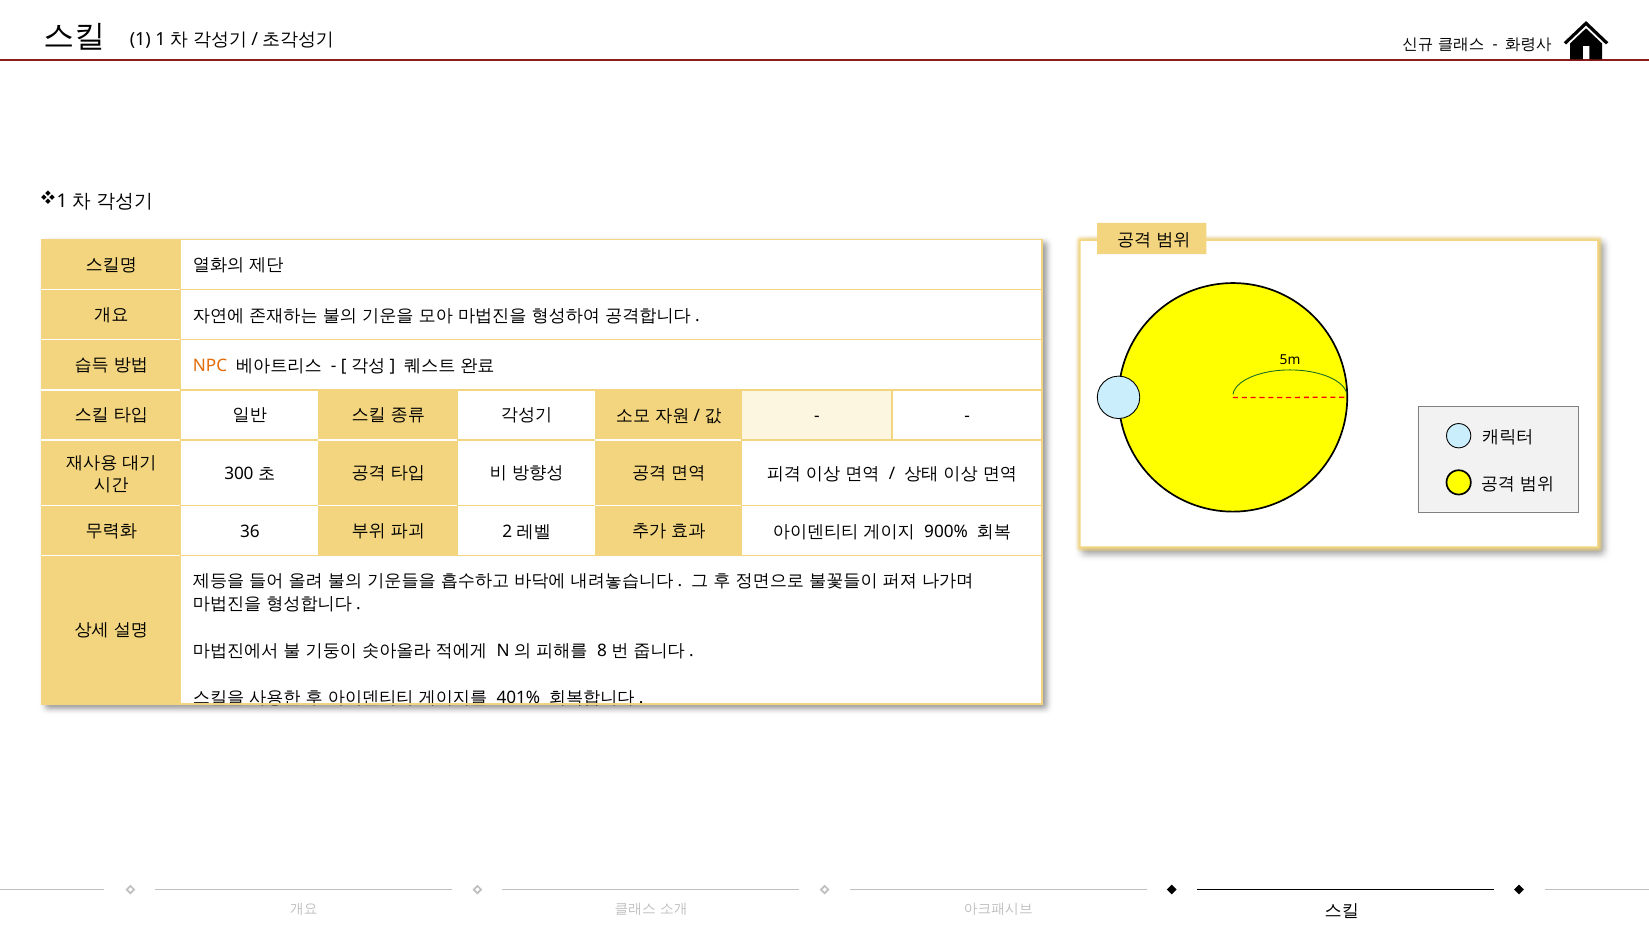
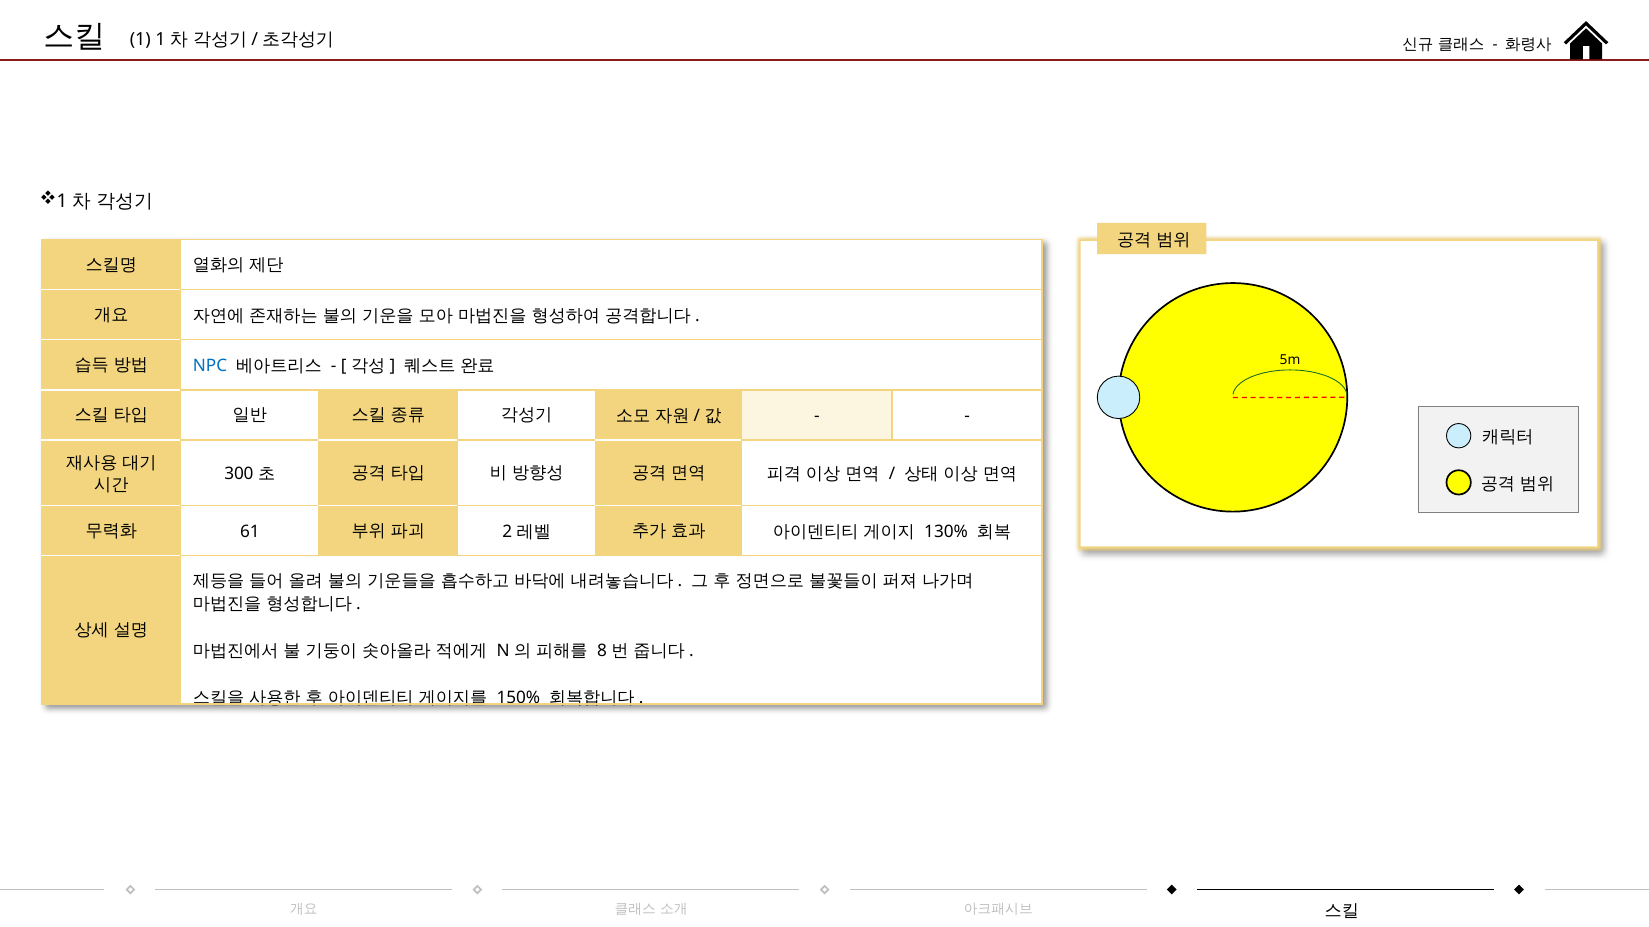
NPC colour: orange -> blue
36: 36 -> 61
900%: 900% -> 130%
401%: 401% -> 150%
